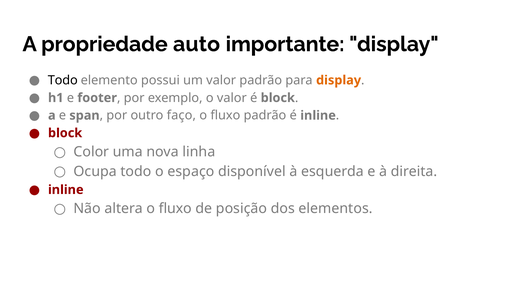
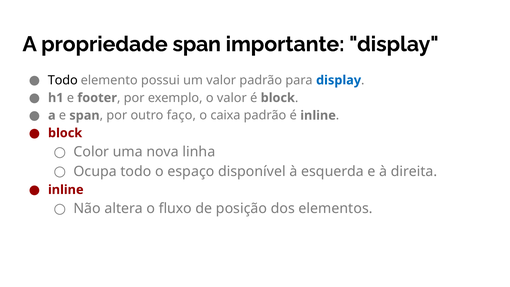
propriedade auto: auto -> span
display at (339, 80) colour: orange -> blue
fluxo at (225, 115): fluxo -> caixa
